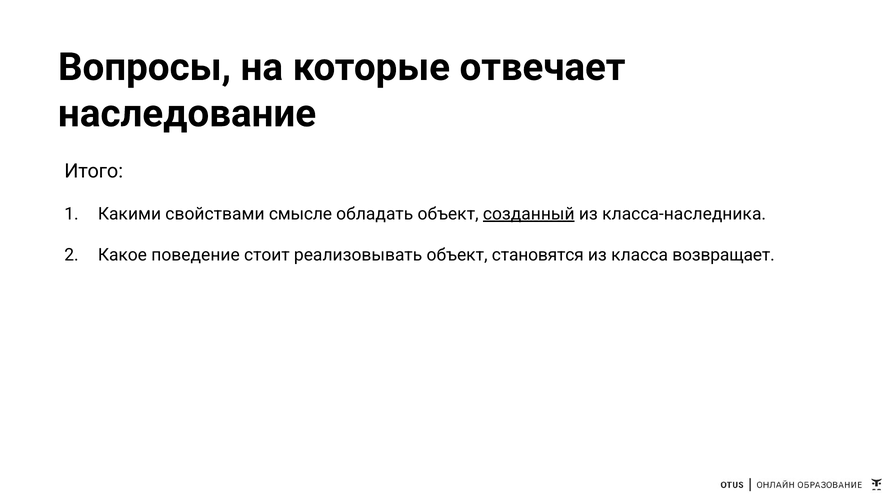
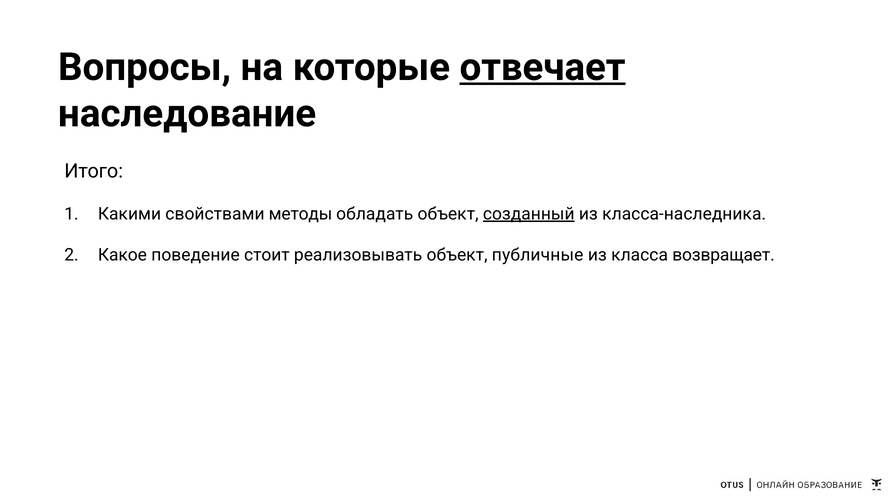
отвечает underline: none -> present
смысле: смысле -> методы
становятся: становятся -> публичные
